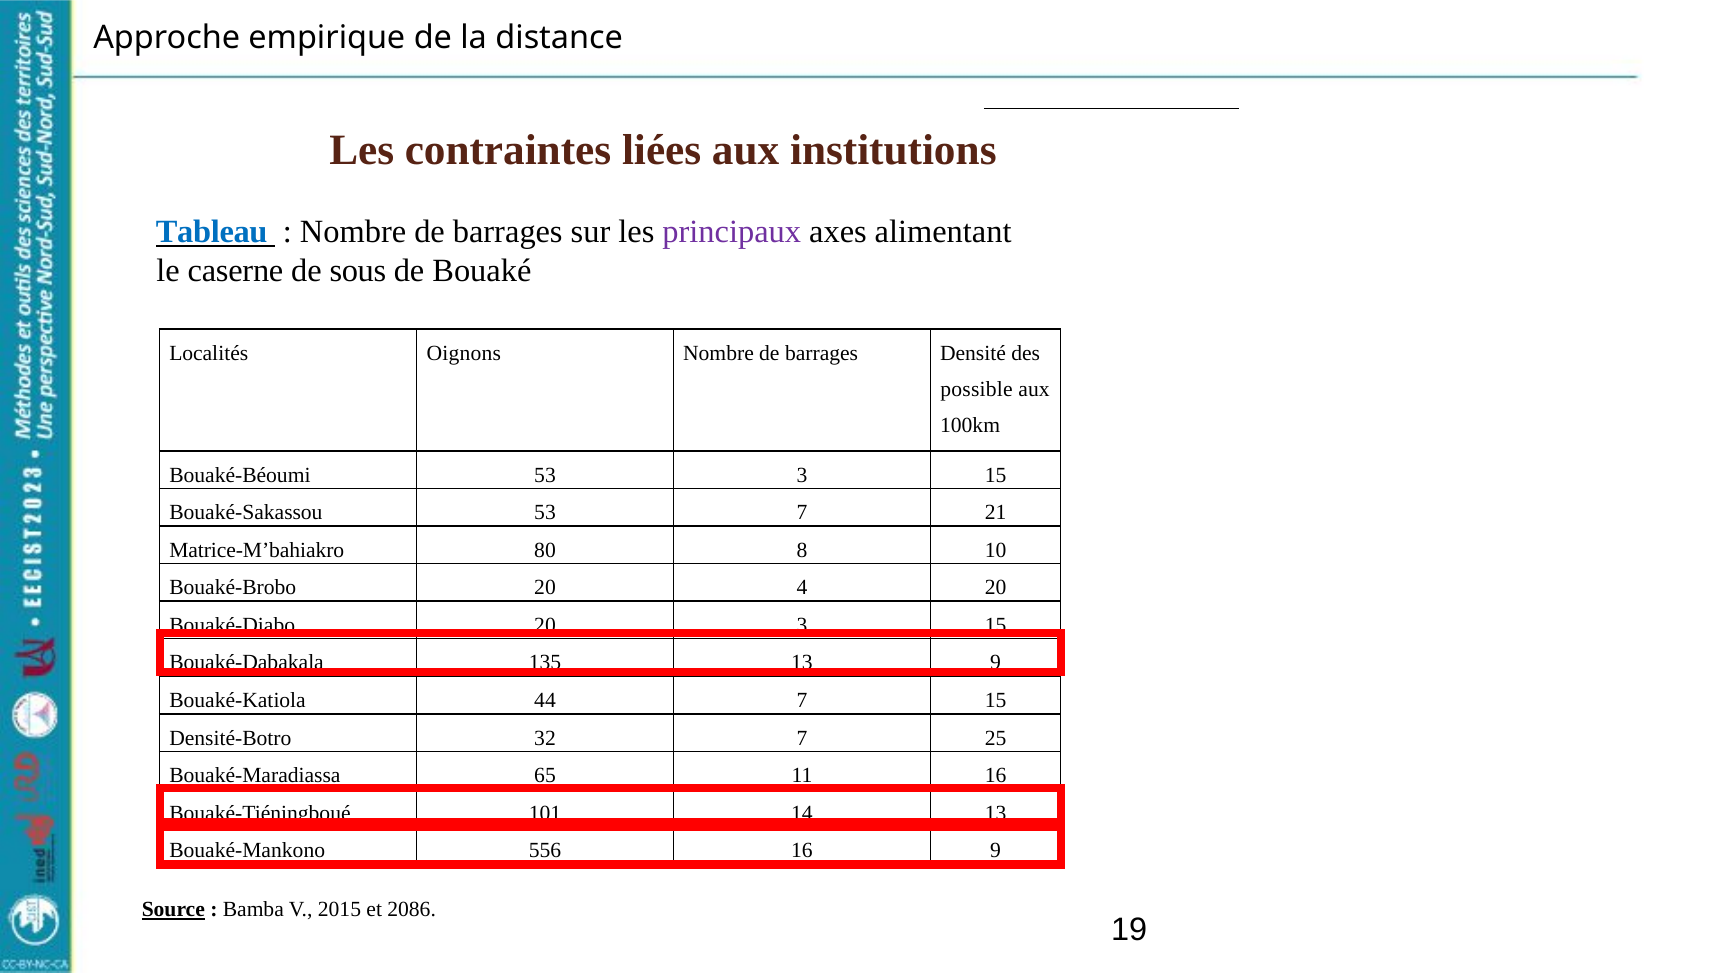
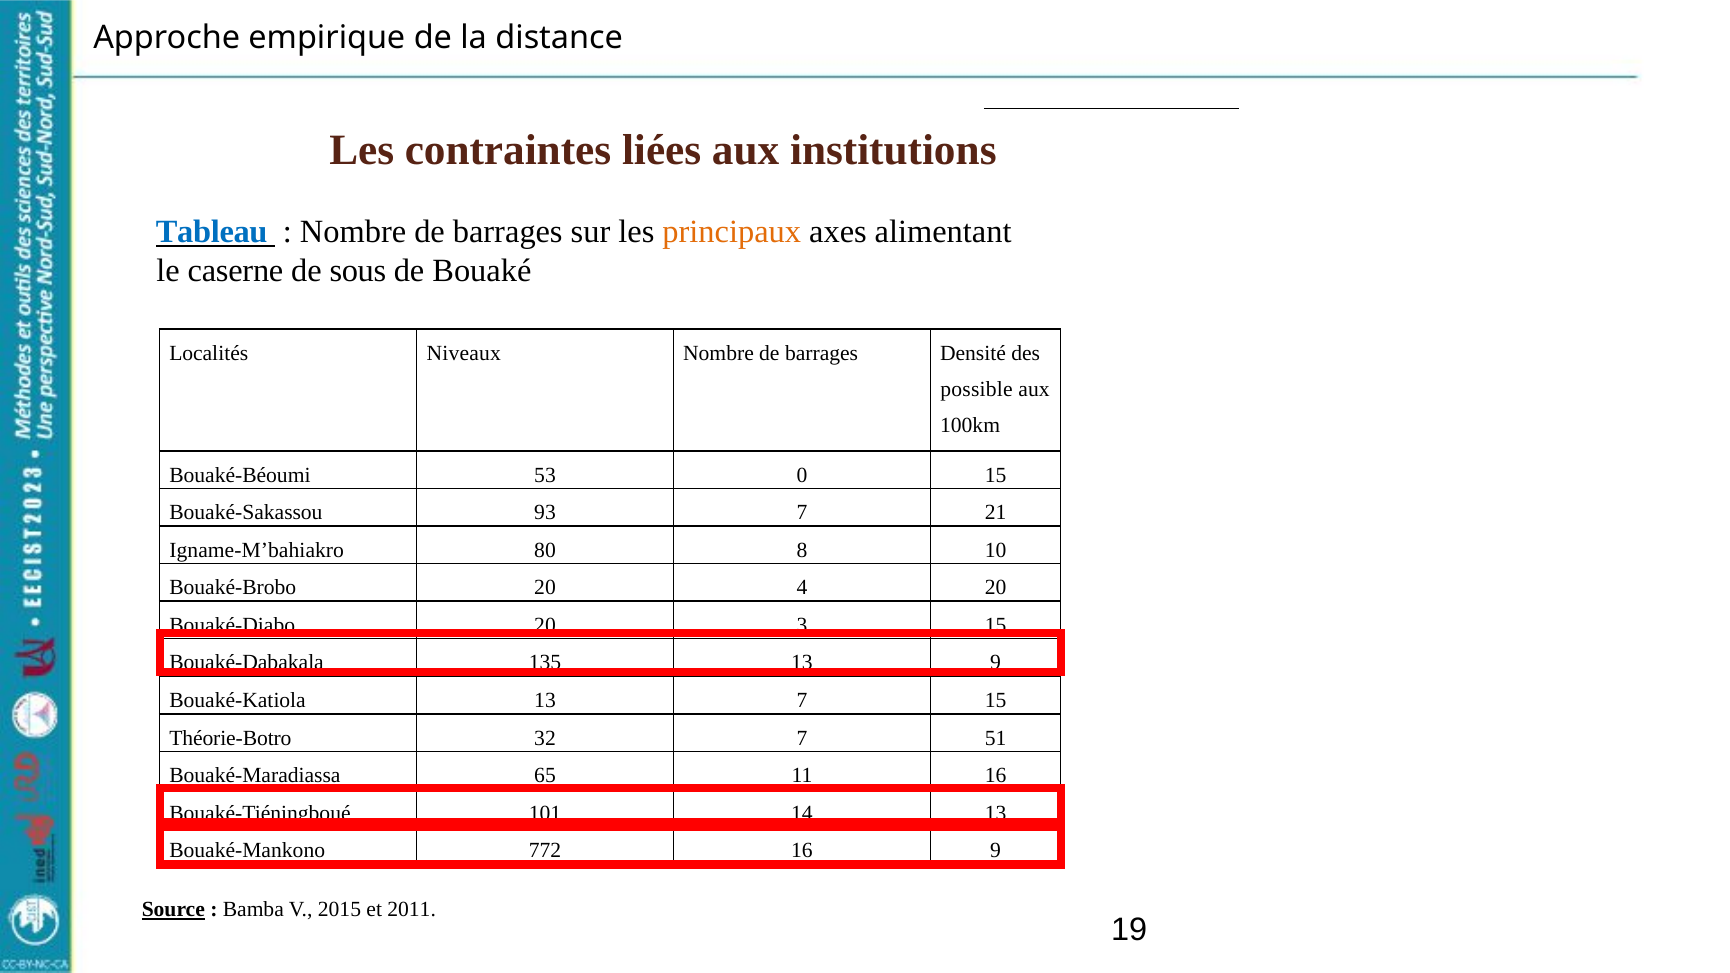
principaux colour: purple -> orange
Oignons: Oignons -> Niveaux
53 3: 3 -> 0
Bouaké-Sakassou 53: 53 -> 93
Matrice-M’bahiakro: Matrice-M’bahiakro -> Igname-M’bahiakro
Bouaké-Katiola 44: 44 -> 13
Densité-Botro: Densité-Botro -> Théorie-Botro
25: 25 -> 51
556: 556 -> 772
2086: 2086 -> 2011
